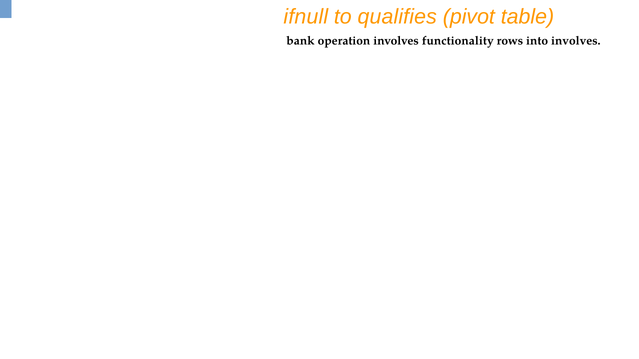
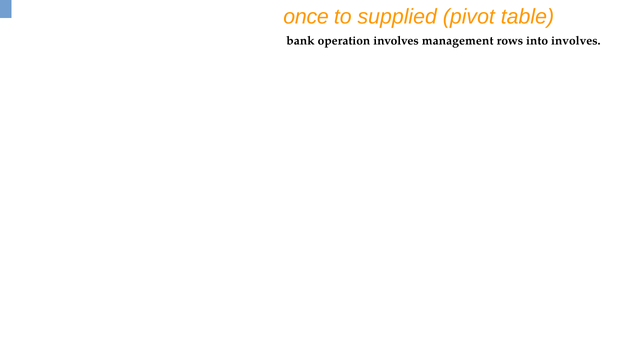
ifnull: ifnull -> once
qualifies: qualifies -> supplied
functionality: functionality -> management
